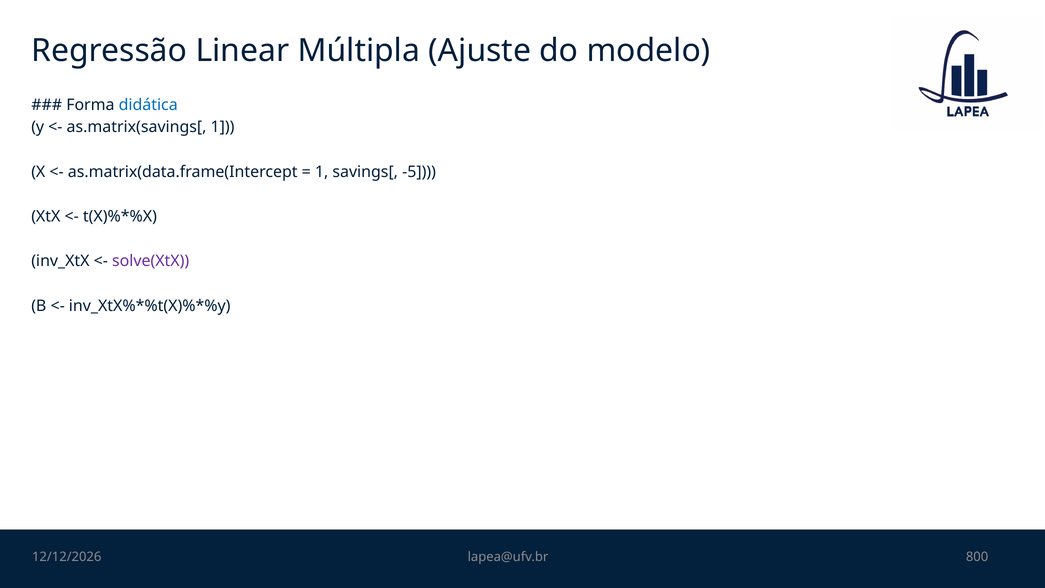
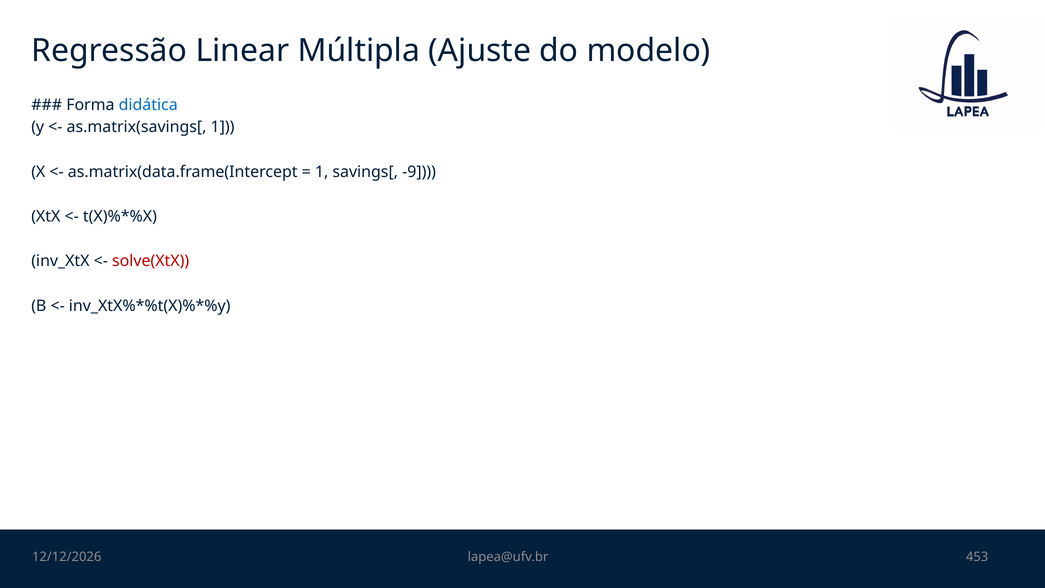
-5: -5 -> -9
solve(XtX colour: purple -> red
800: 800 -> 453
